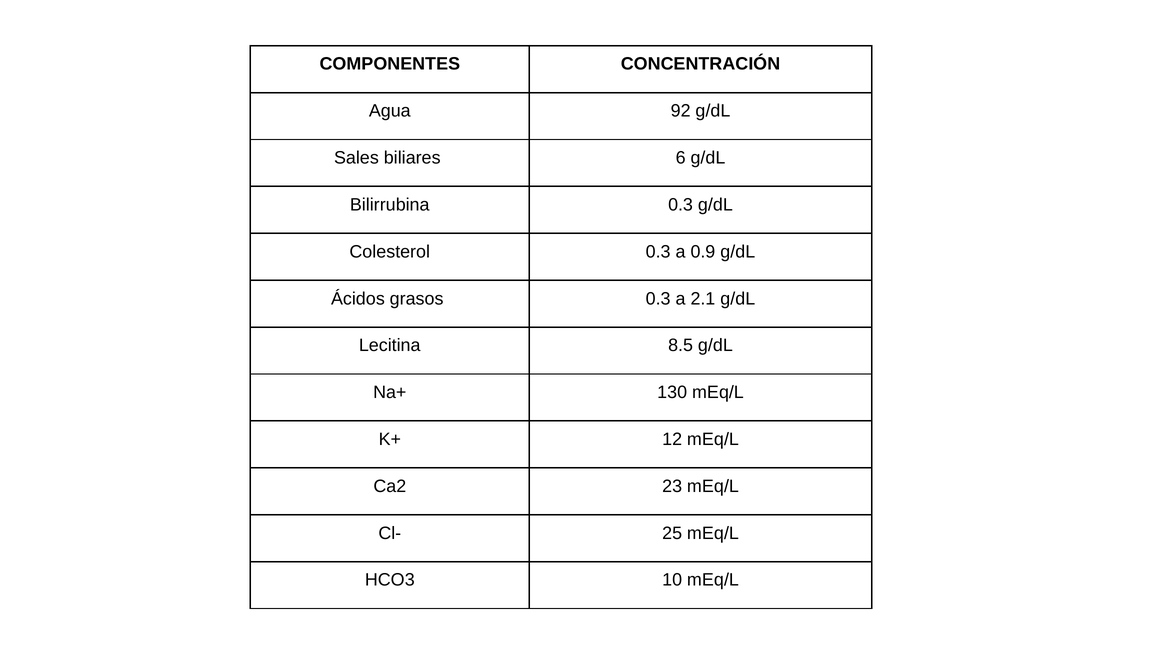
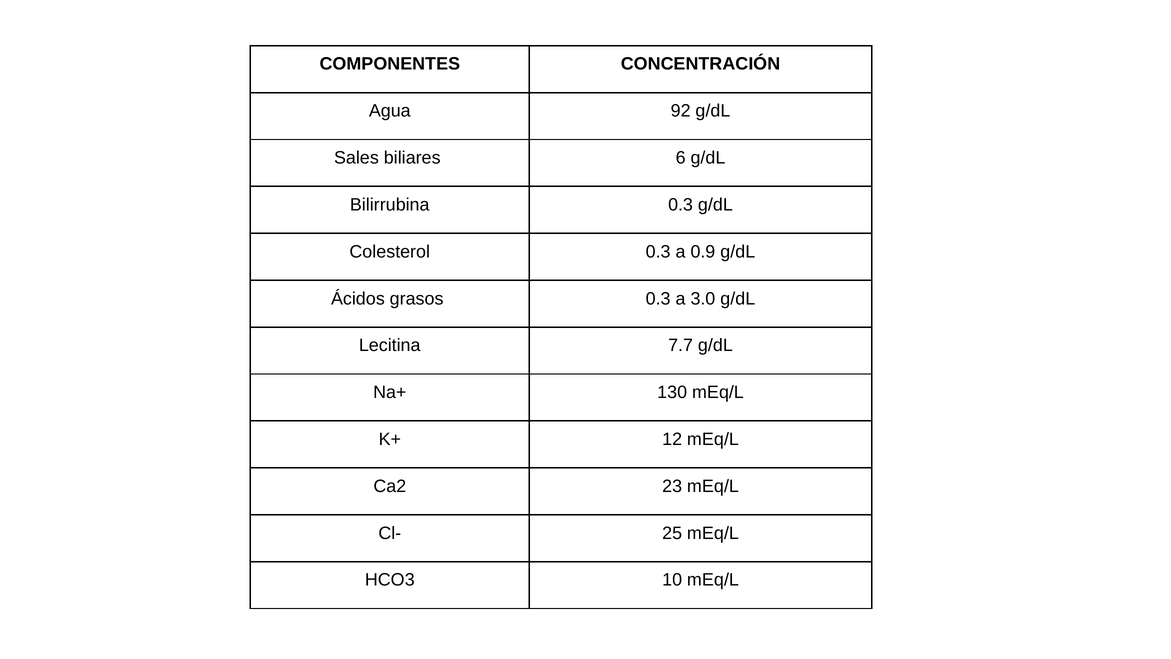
2.1: 2.1 -> 3.0
8.5: 8.5 -> 7.7
